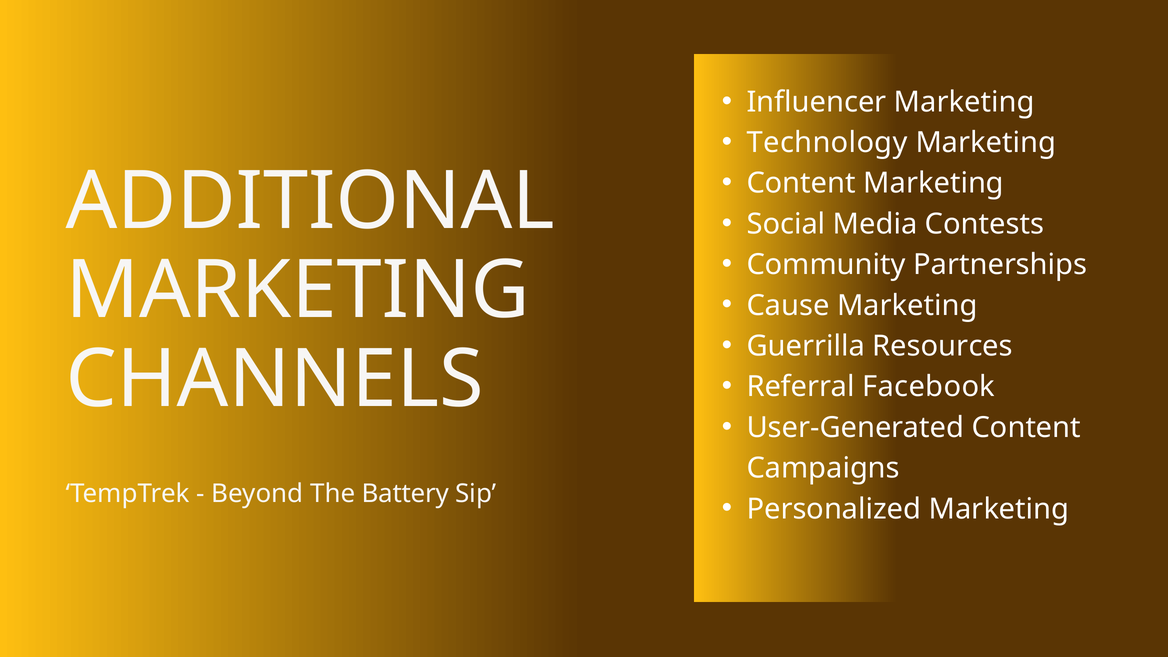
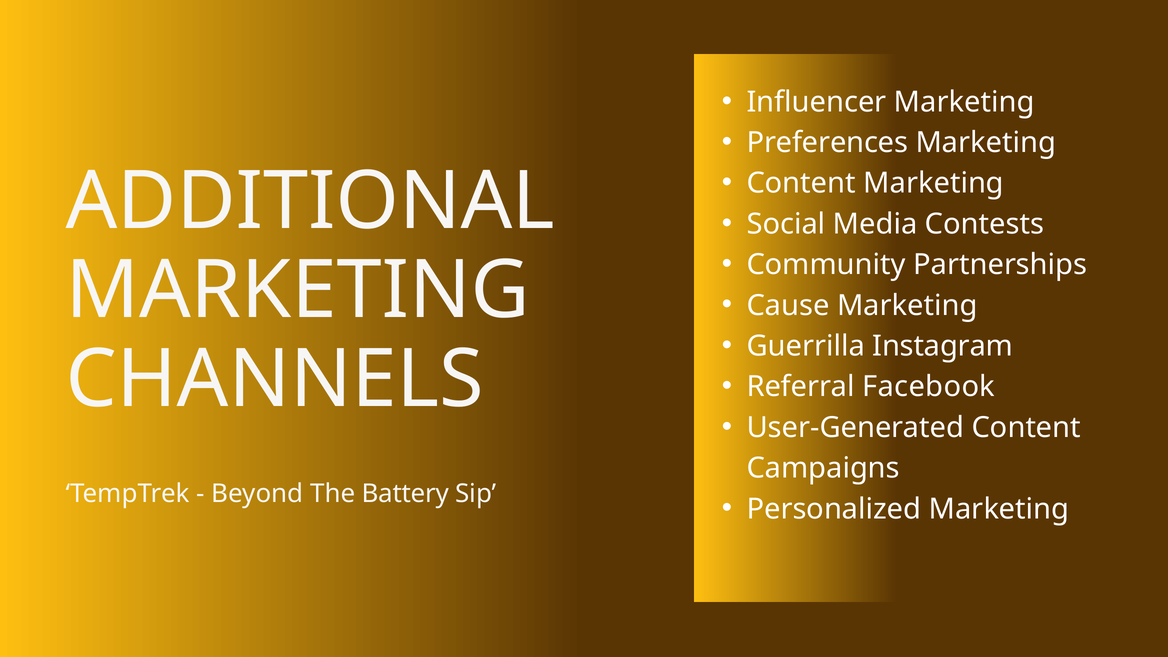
Technology: Technology -> Preferences
Resources: Resources -> Instagram
